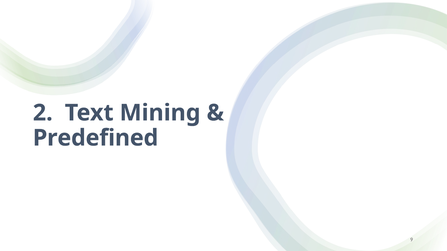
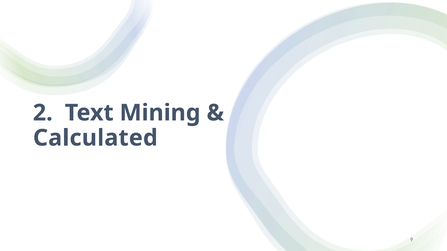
Predefined: Predefined -> Calculated
